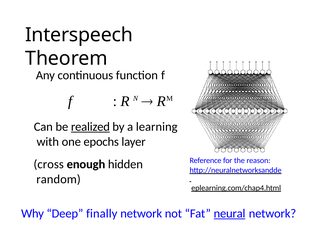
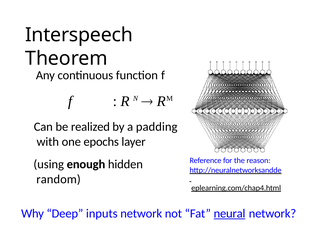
realized underline: present -> none
learning: learning -> padding
cross: cross -> using
finally: finally -> inputs
